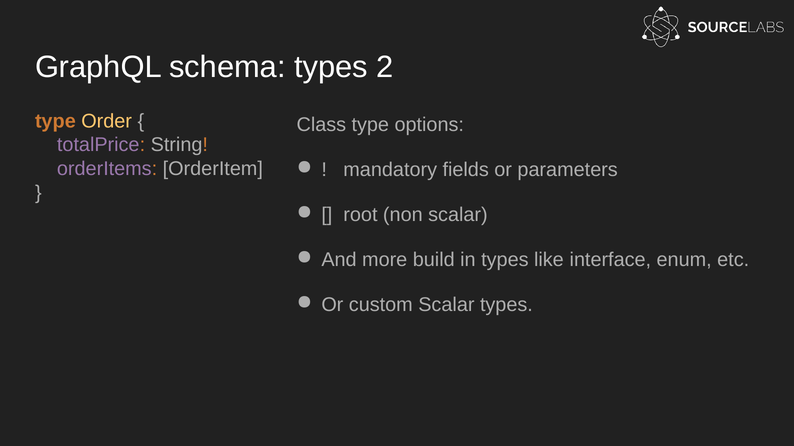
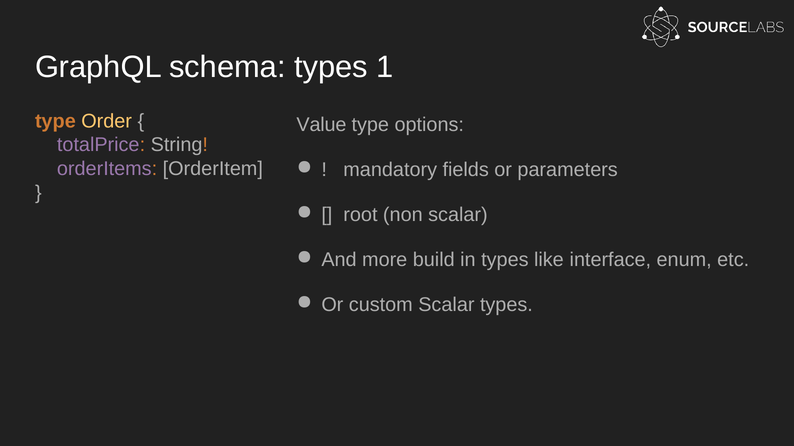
2: 2 -> 1
Class: Class -> Value
